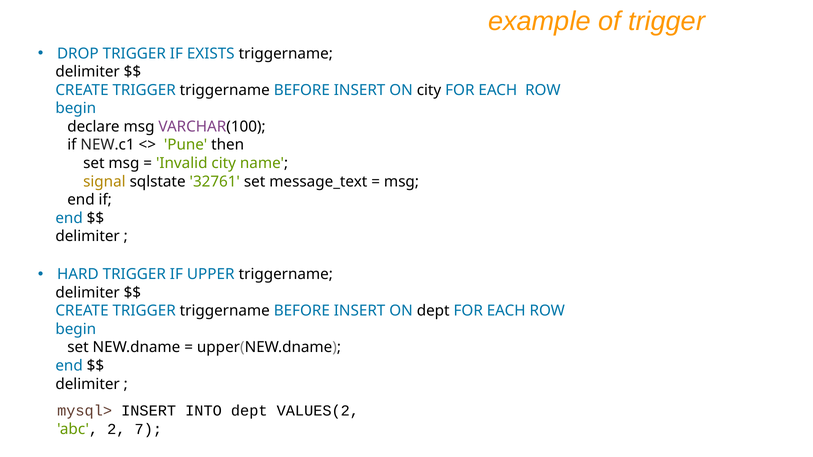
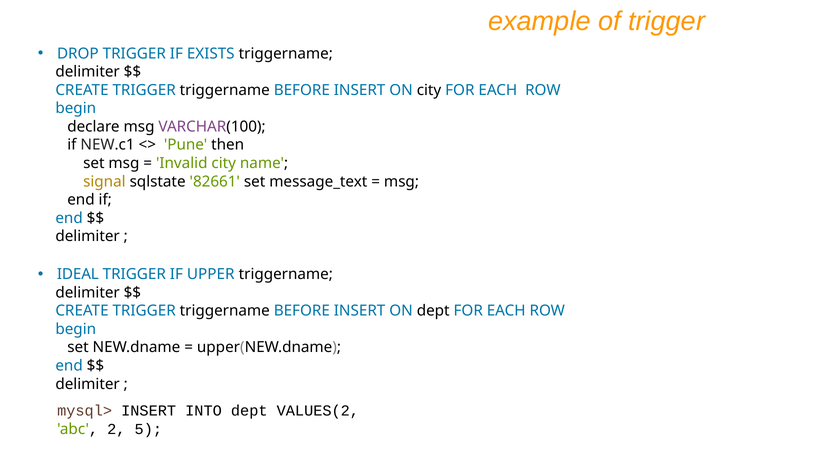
32761: 32761 -> 82661
HARD: HARD -> IDEAL
7: 7 -> 5
